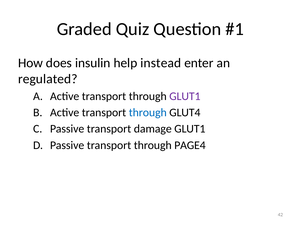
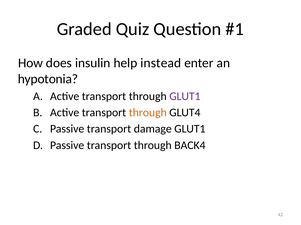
regulated: regulated -> hypotonia
through at (148, 113) colour: blue -> orange
PAGE4: PAGE4 -> BACK4
